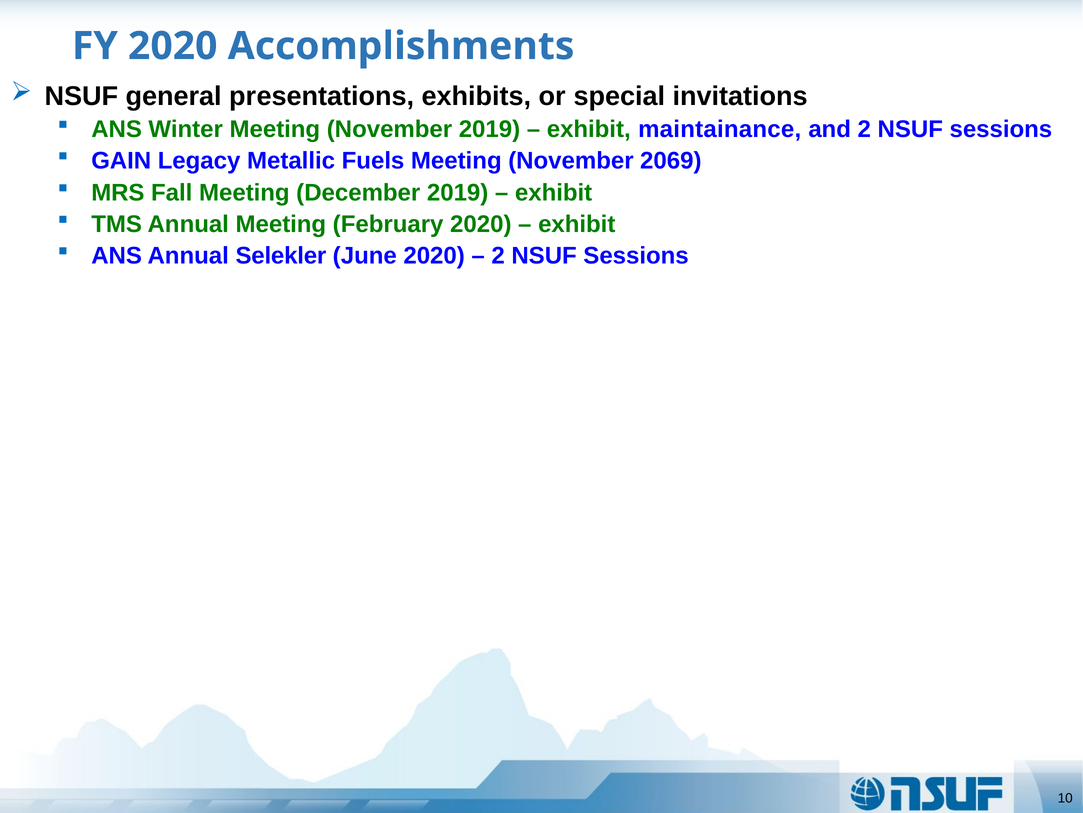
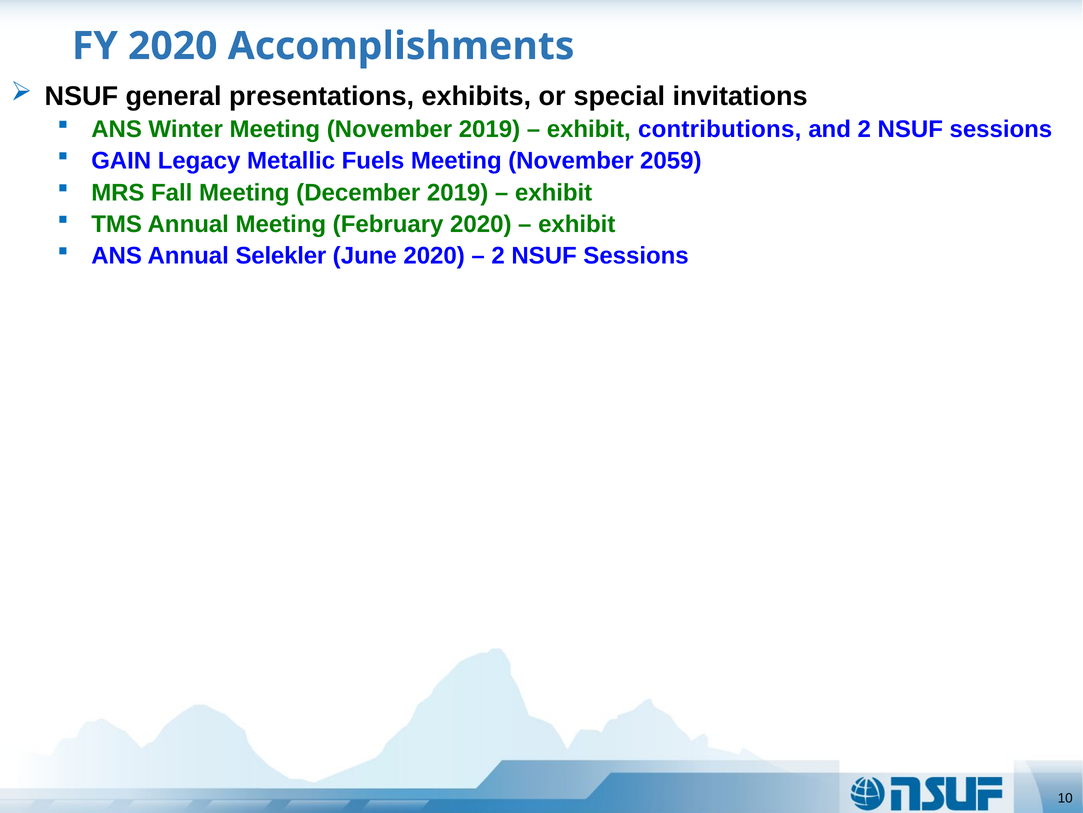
maintainance: maintainance -> contributions
2069: 2069 -> 2059
